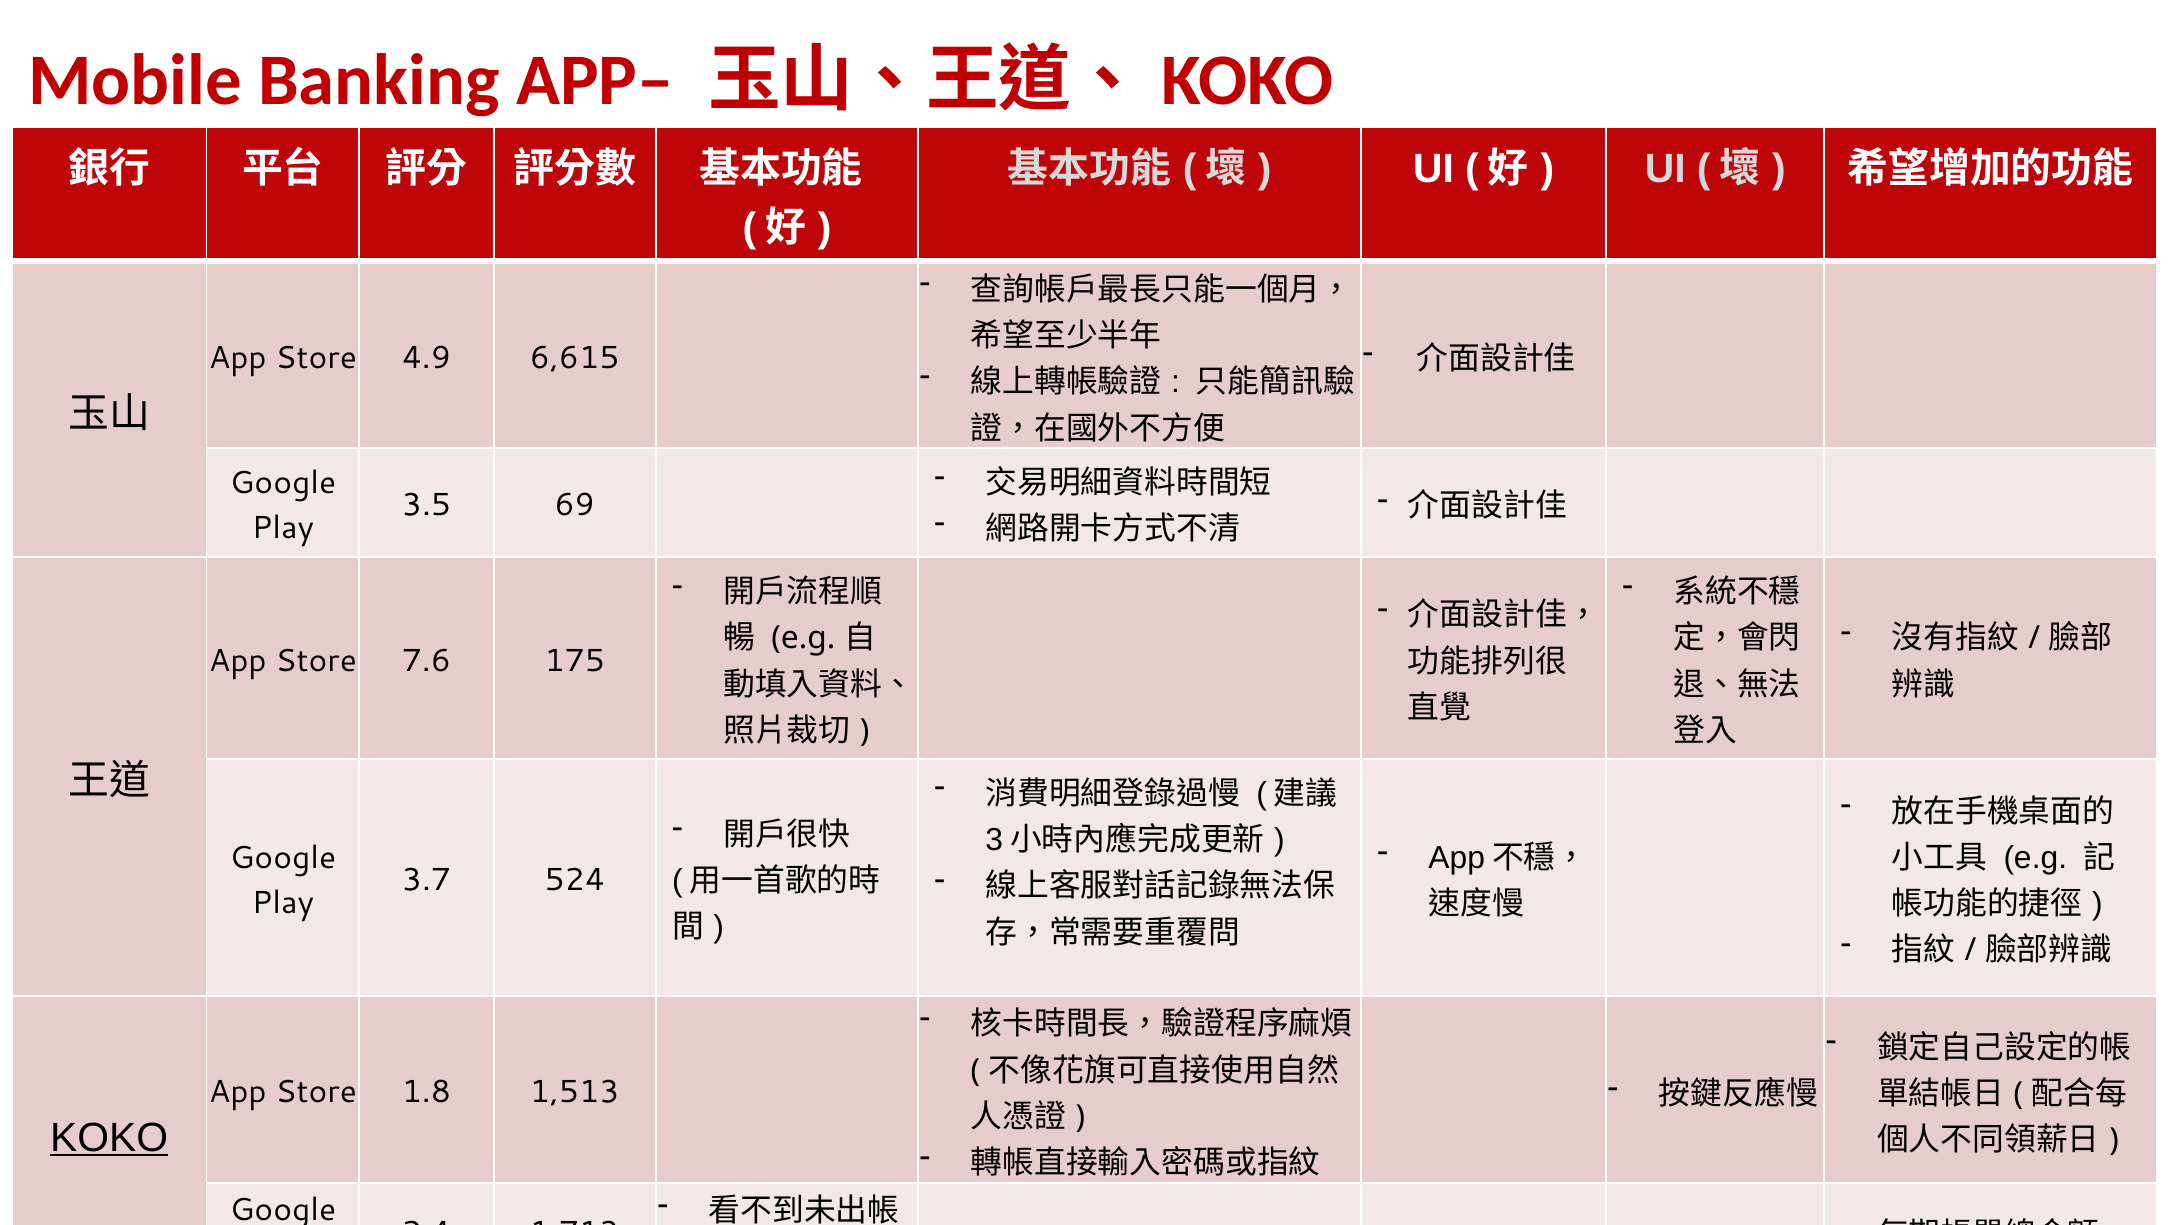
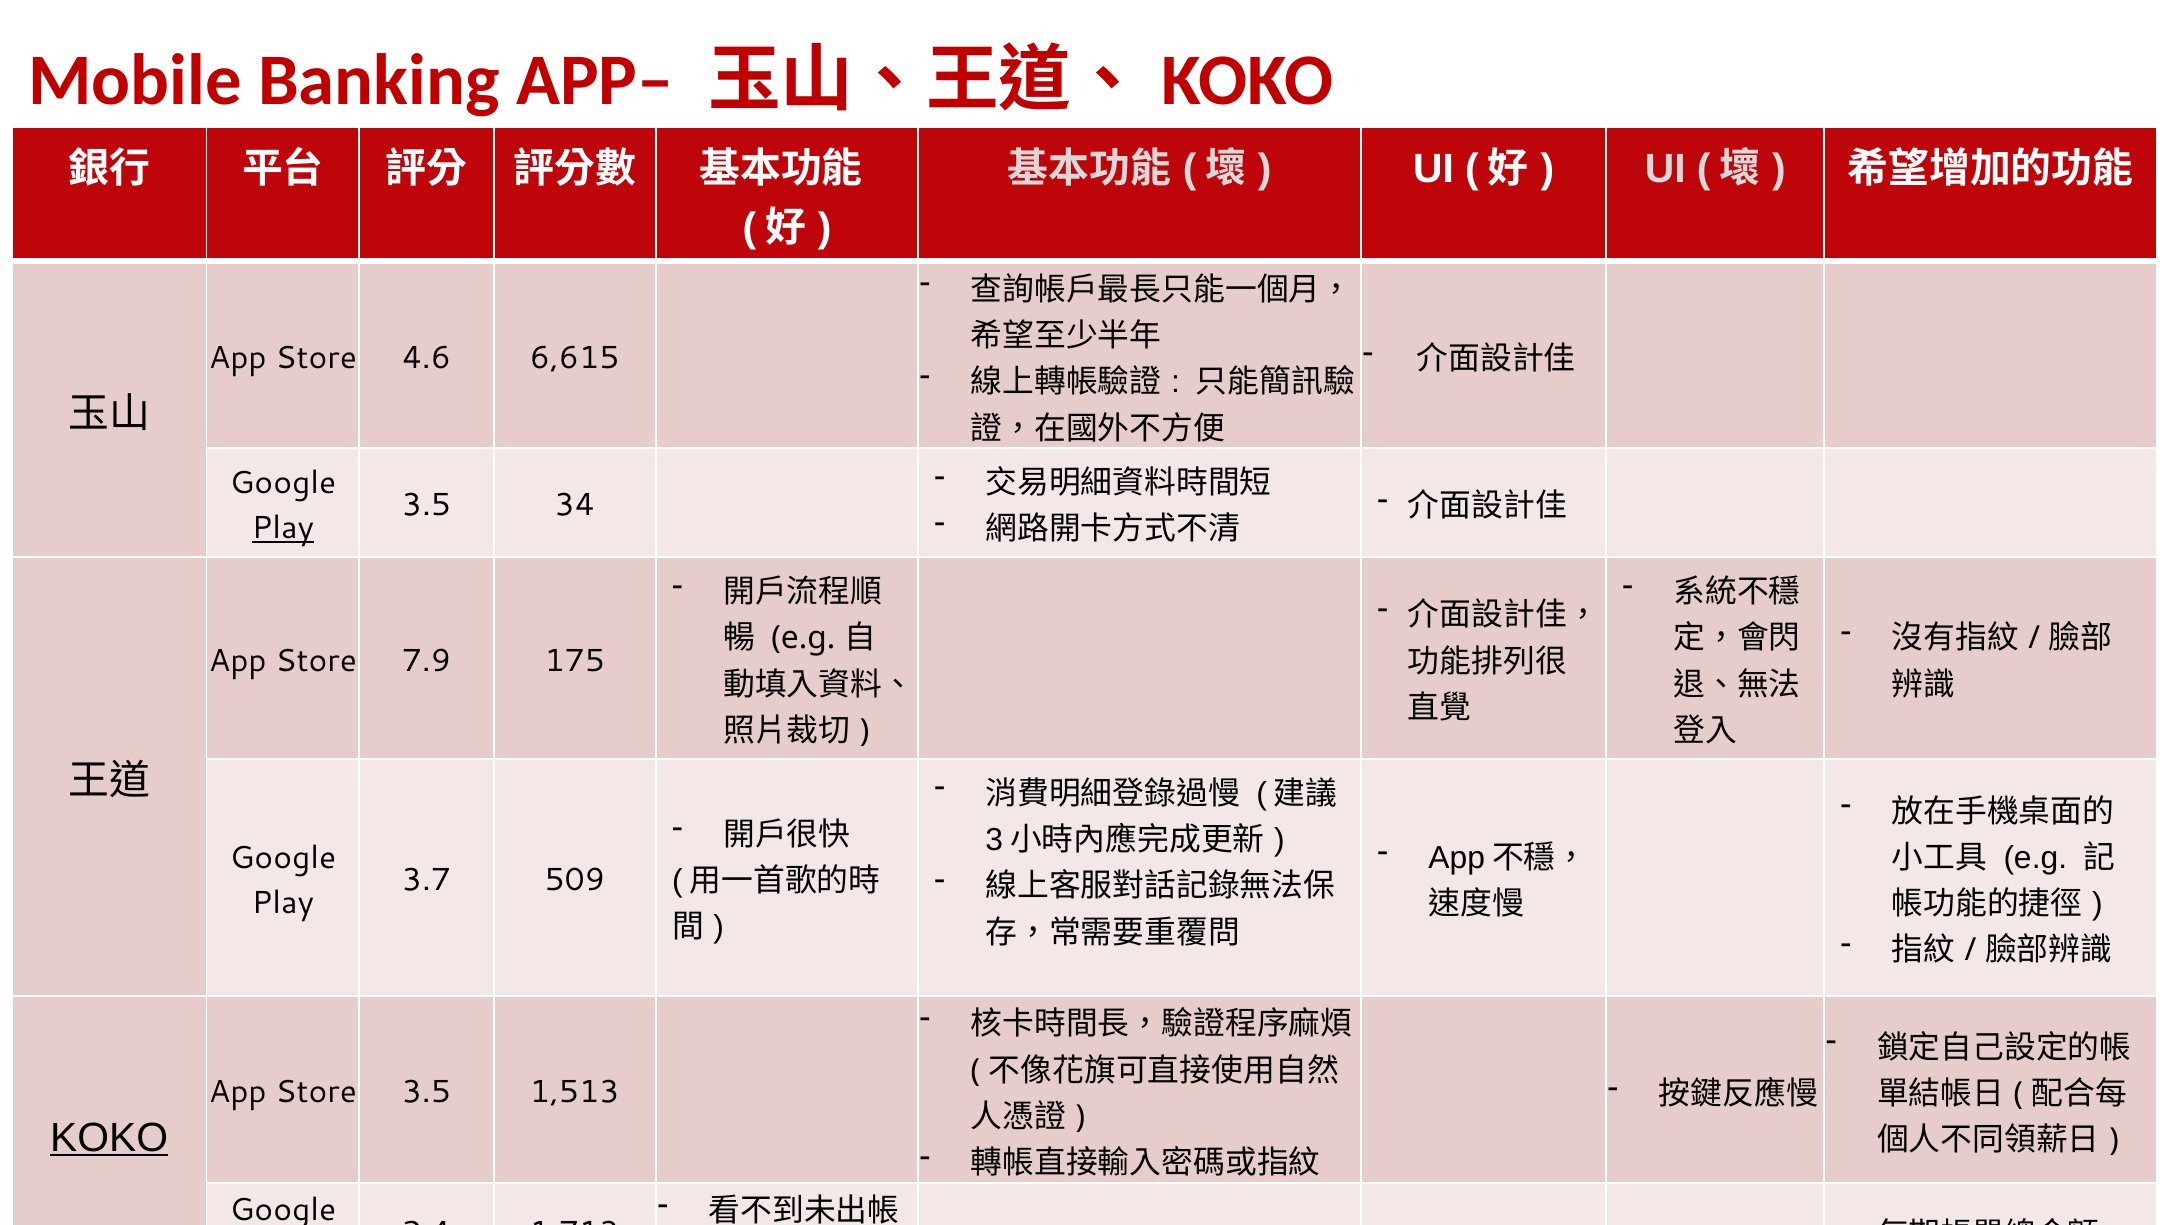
4.9: 4.9 -> 4.6
69: 69 -> 34
Play at (283, 528) underline: none -> present
7.6: 7.6 -> 7.9
524: 524 -> 509
Store 1.8: 1.8 -> 3.5
